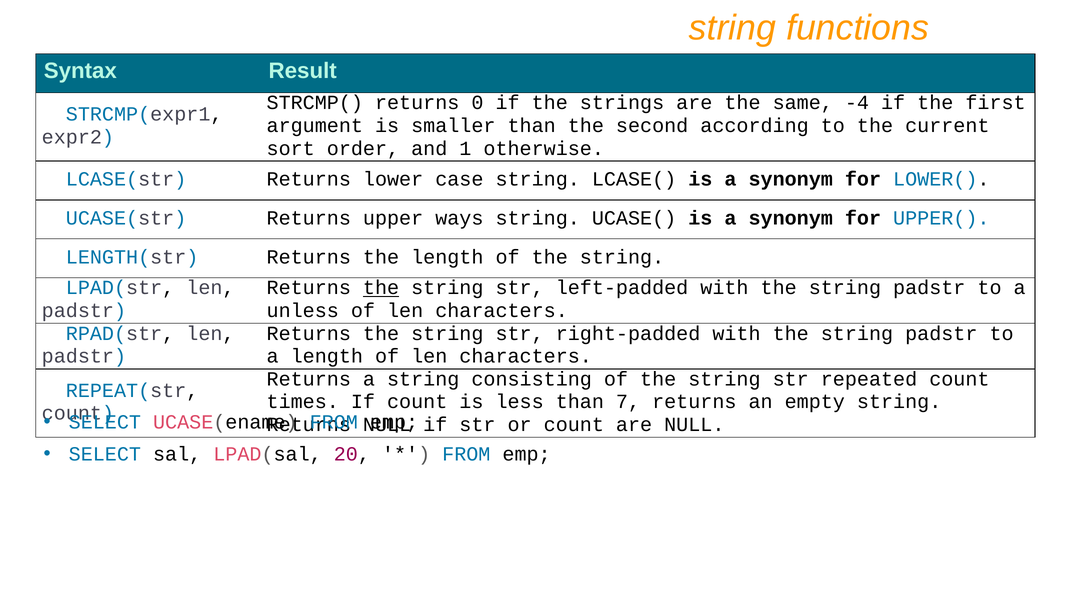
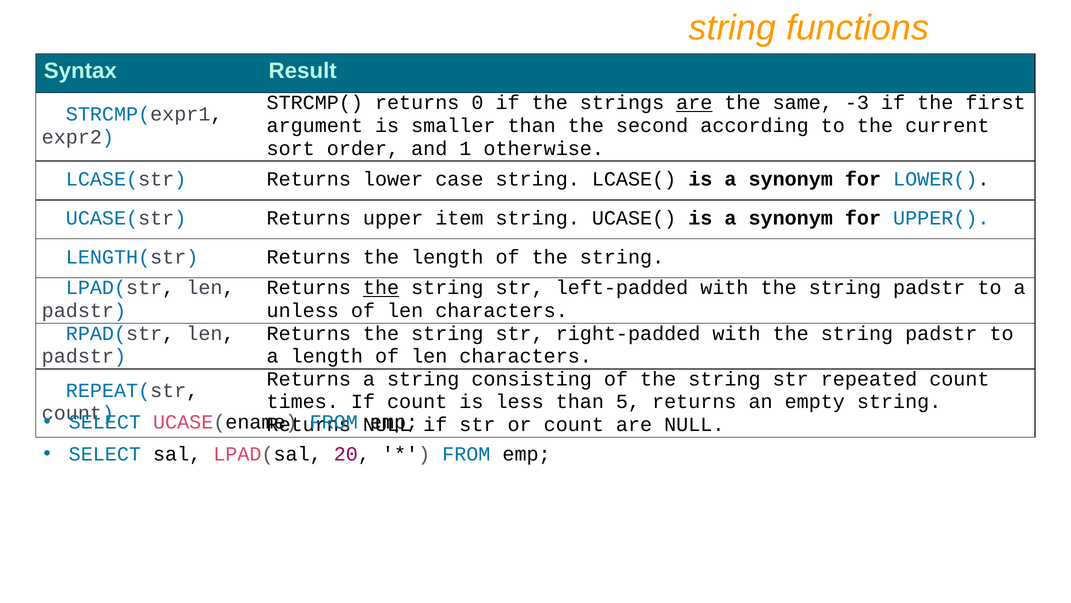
are at (694, 103) underline: none -> present
-4: -4 -> -3
ways: ways -> item
7: 7 -> 5
